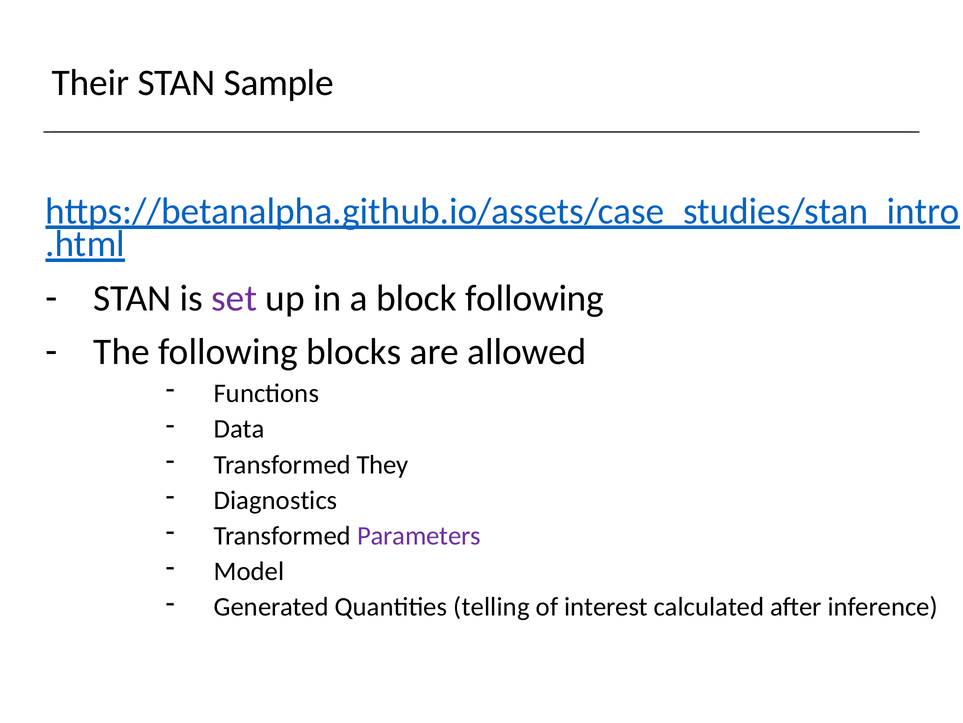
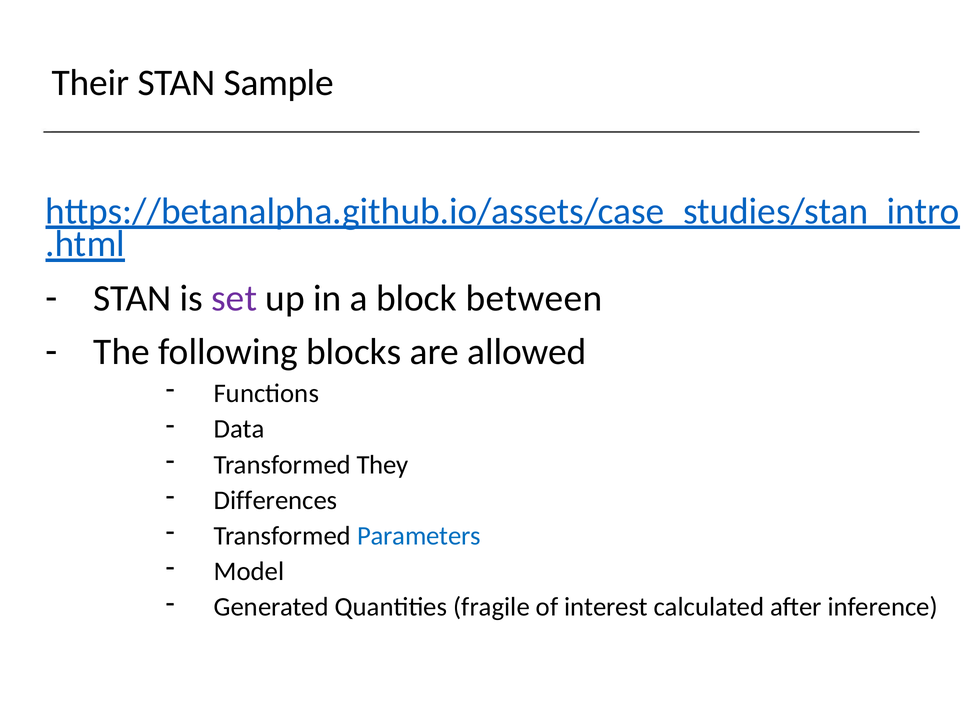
block following: following -> between
Diagnostics: Diagnostics -> Differences
Parameters colour: purple -> blue
telling: telling -> fragile
